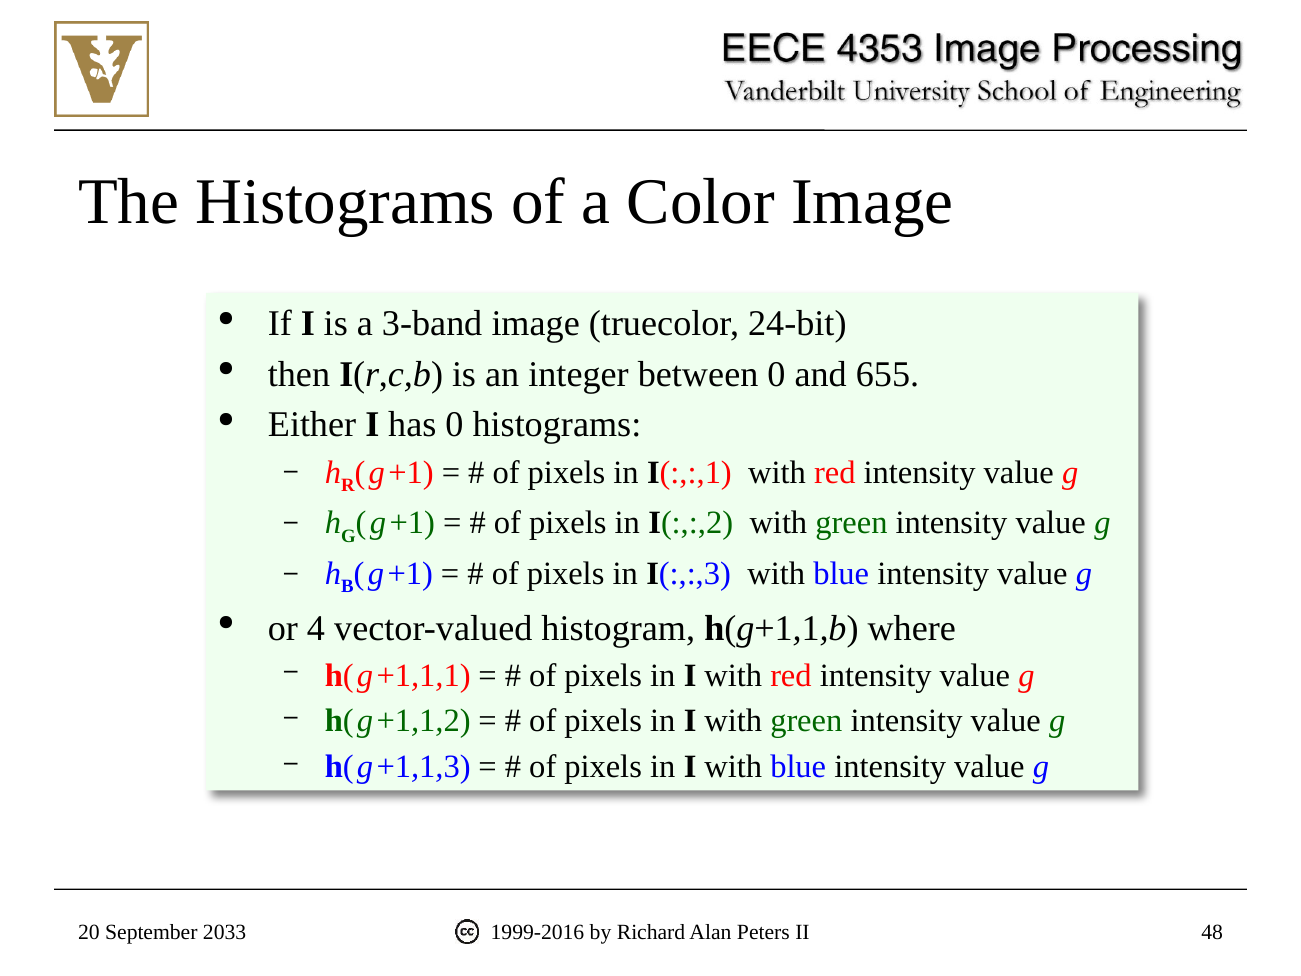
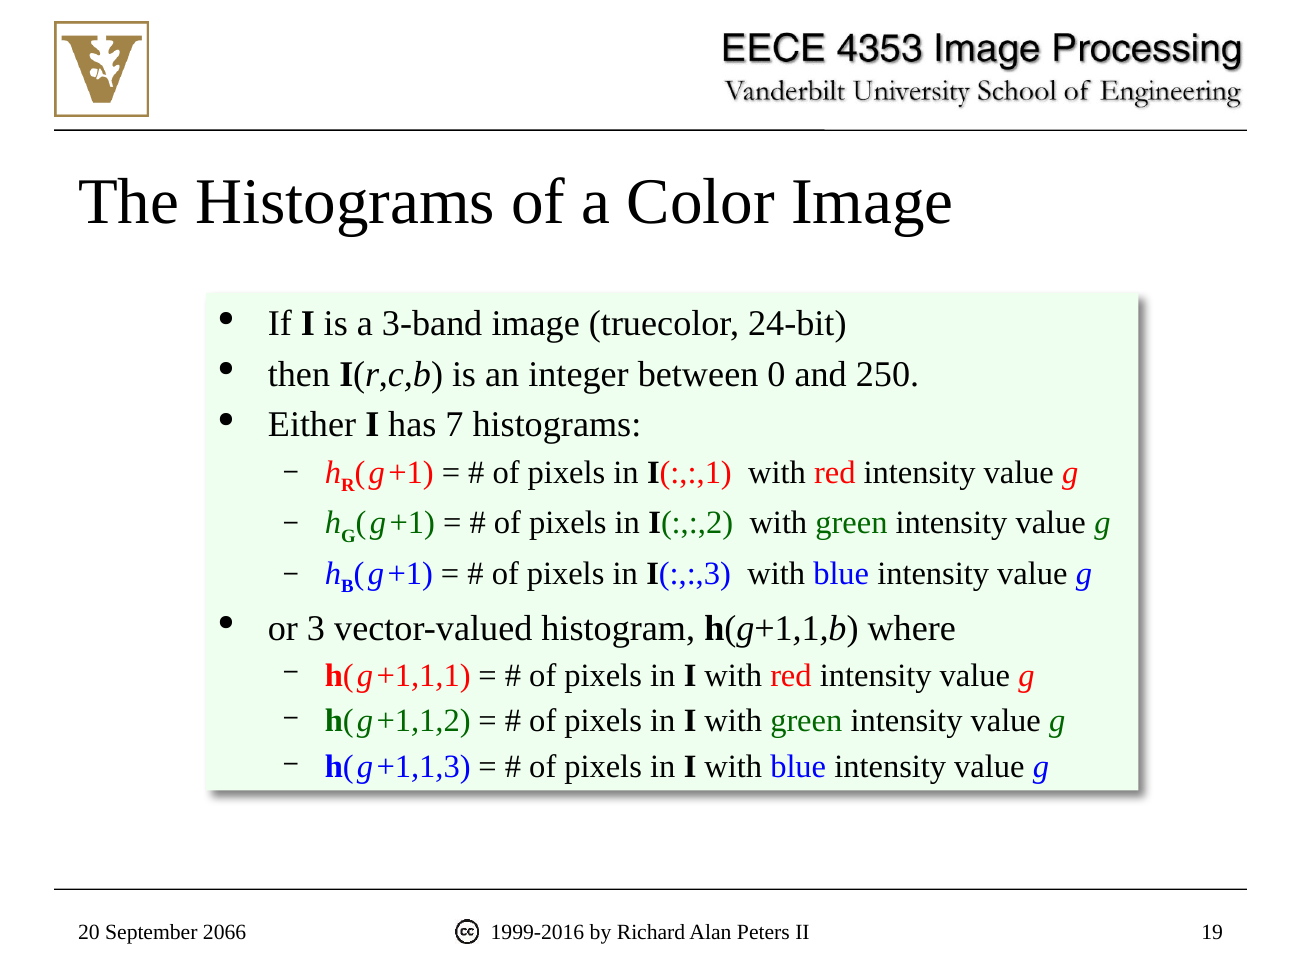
655: 655 -> 250
has 0: 0 -> 7
4: 4 -> 3
2033: 2033 -> 2066
48: 48 -> 19
